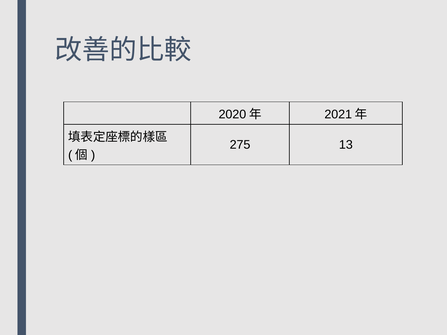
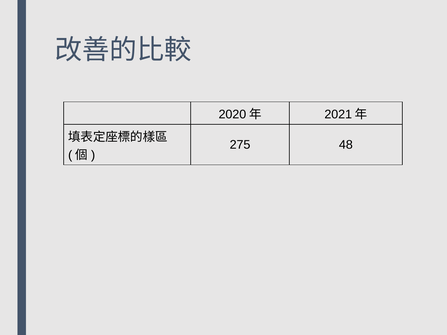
13: 13 -> 48
